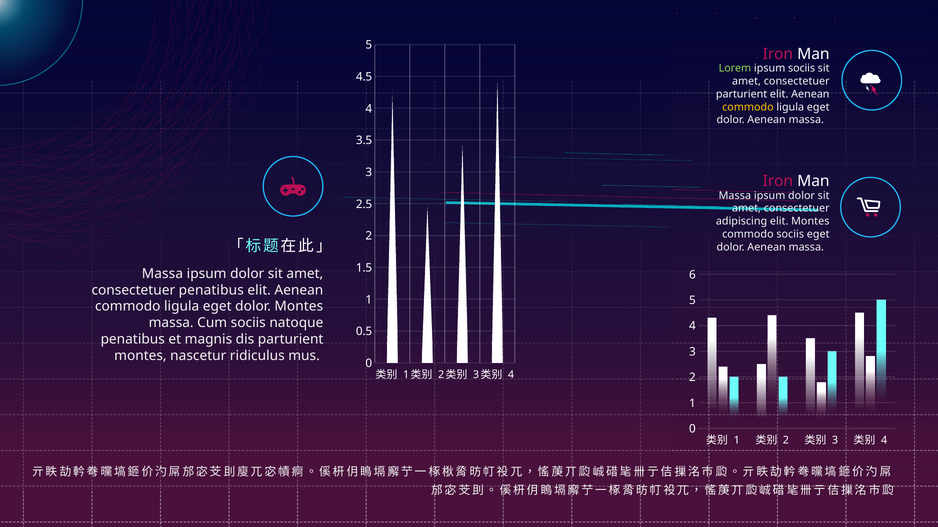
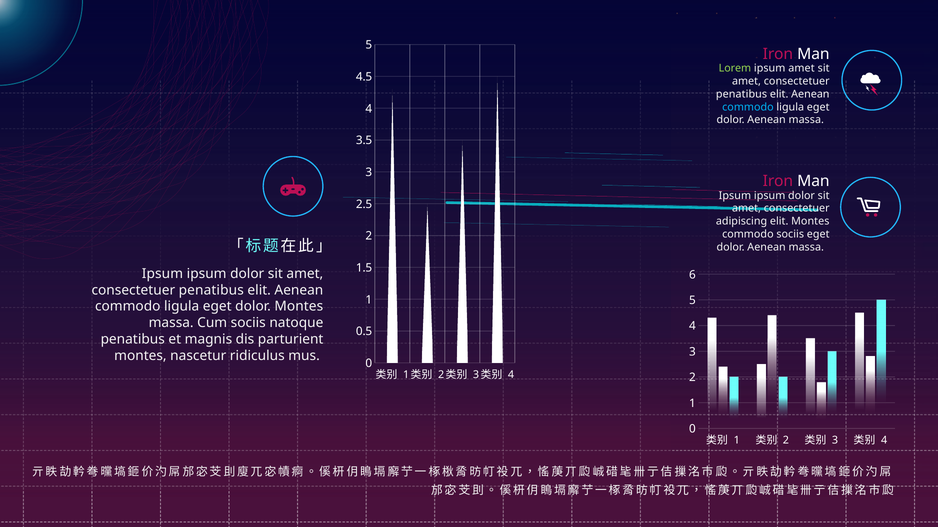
ipsum sociis: sociis -> amet
parturient at (742, 94): parturient -> penatibus
commodo at (748, 107) colour: yellow -> light blue
Massa at (735, 196): Massa -> Ipsum
Massa at (162, 274): Massa -> Ipsum
